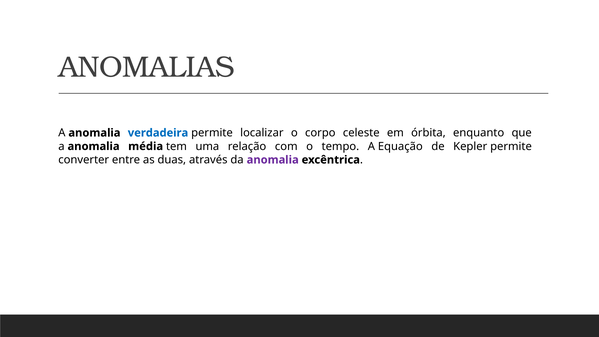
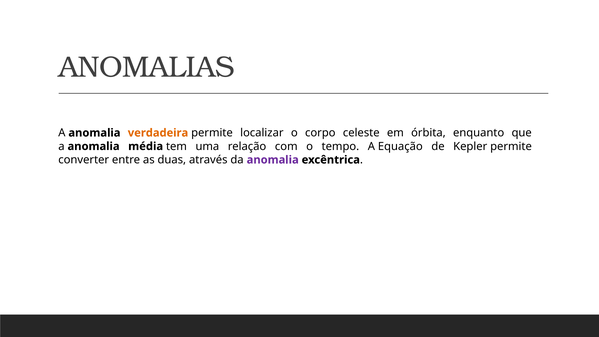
verdadeira colour: blue -> orange
